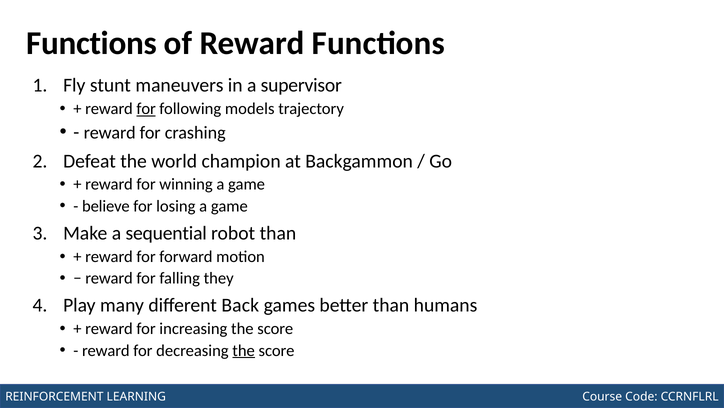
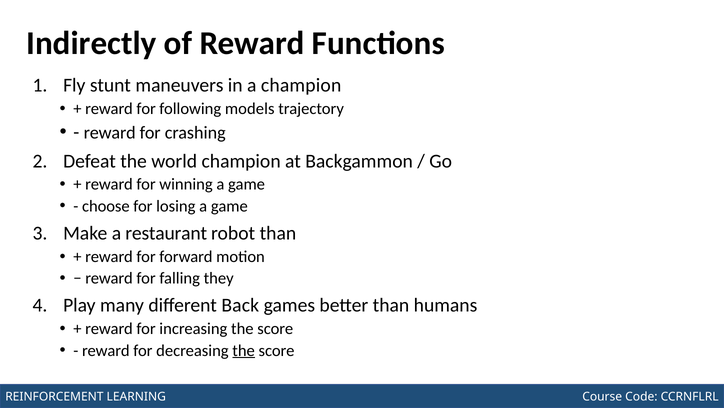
Functions at (92, 43): Functions -> Indirectly
a supervisor: supervisor -> champion
for at (146, 109) underline: present -> none
believe: believe -> choose
sequential: sequential -> restaurant
